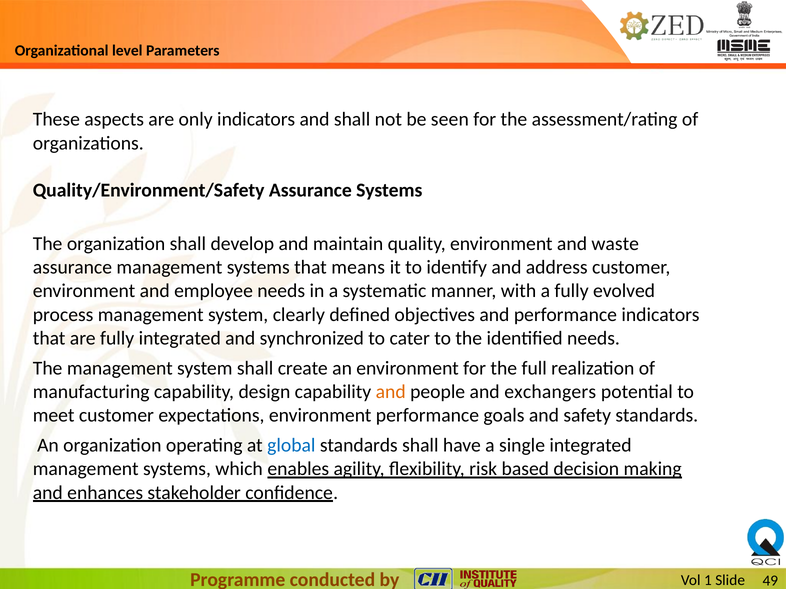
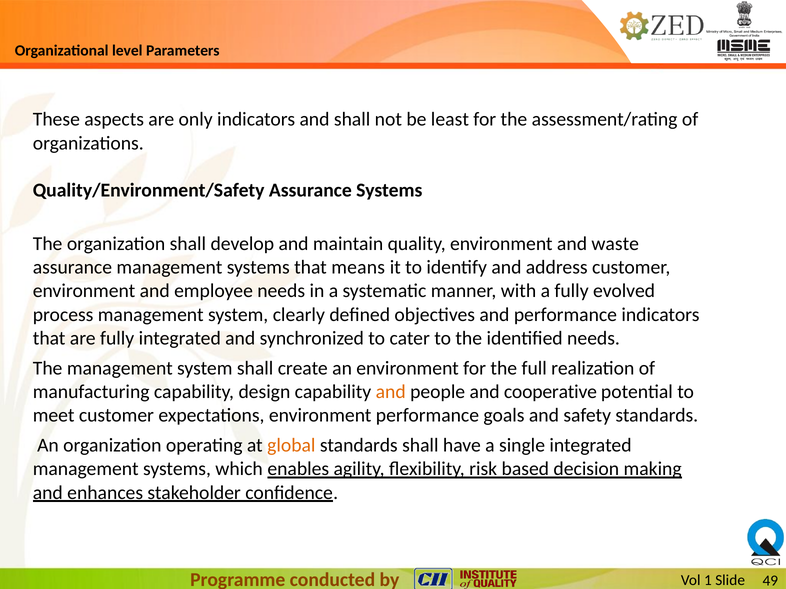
seen: seen -> least
exchangers: exchangers -> cooperative
global colour: blue -> orange
